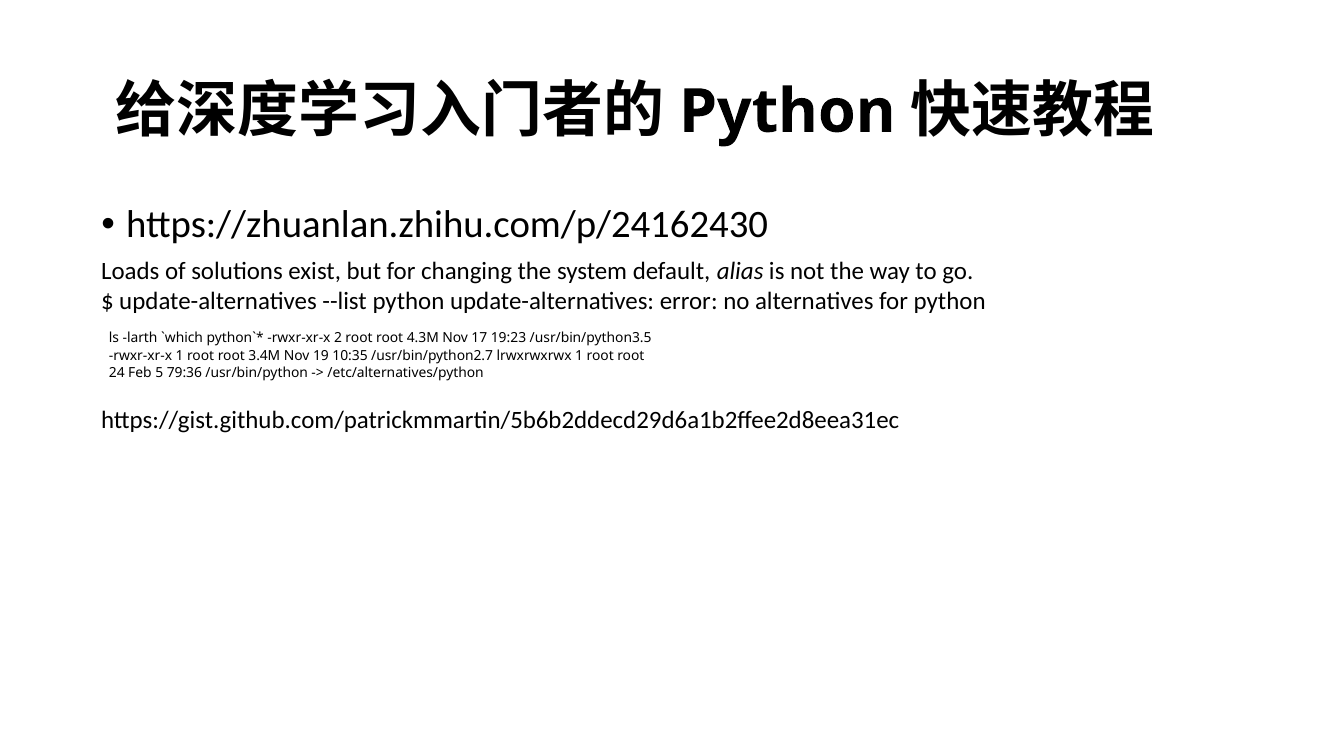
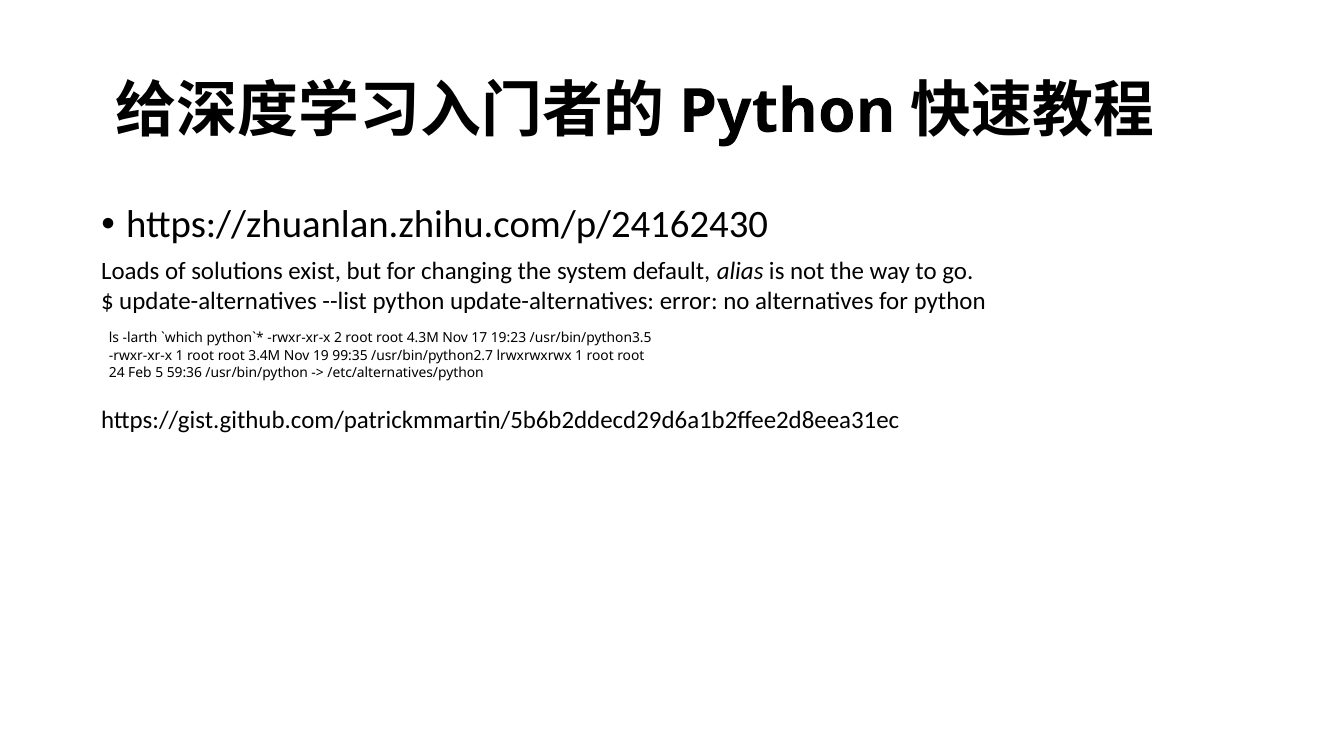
10:35: 10:35 -> 99:35
79:36: 79:36 -> 59:36
